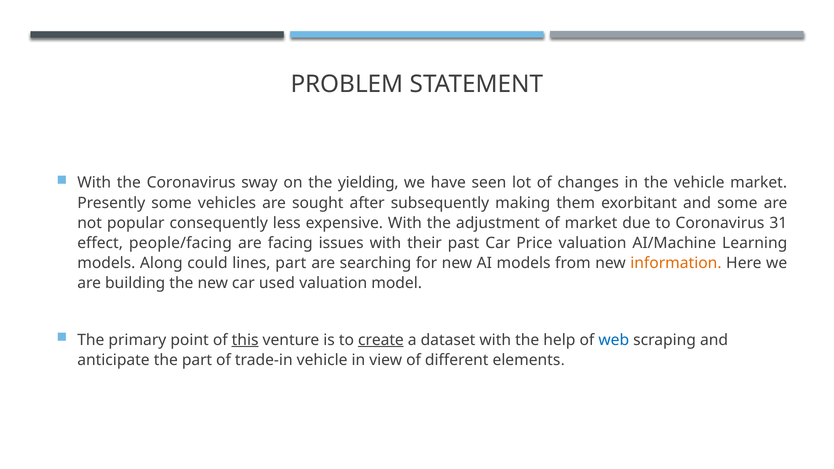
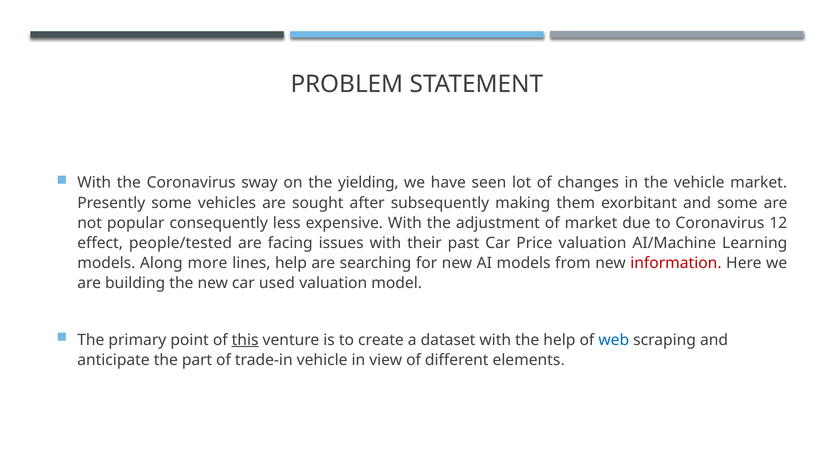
31: 31 -> 12
people/facing: people/facing -> people/tested
could: could -> more
lines part: part -> help
information colour: orange -> red
create underline: present -> none
